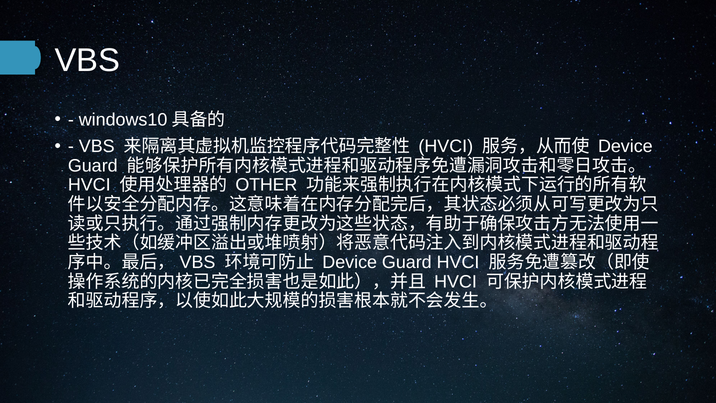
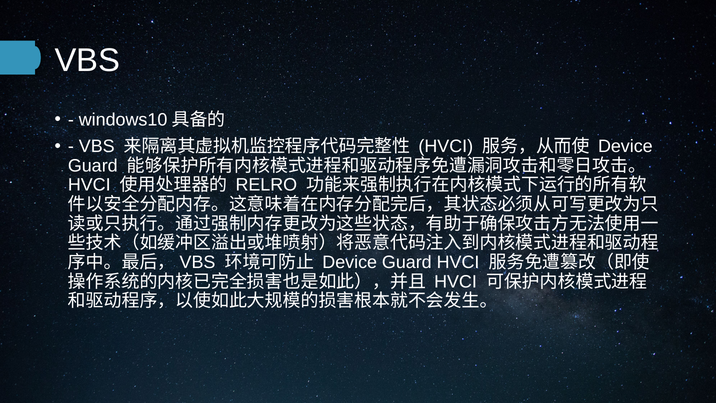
OTHER: OTHER -> RELRO
